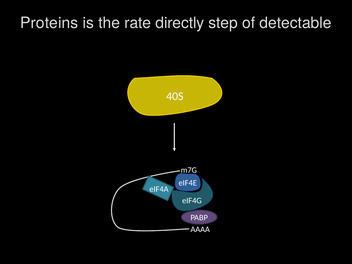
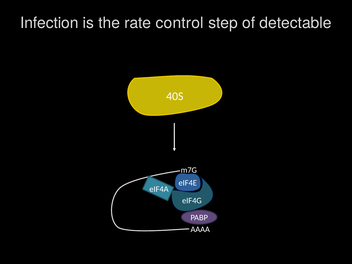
Proteins: Proteins -> Infection
directly: directly -> control
